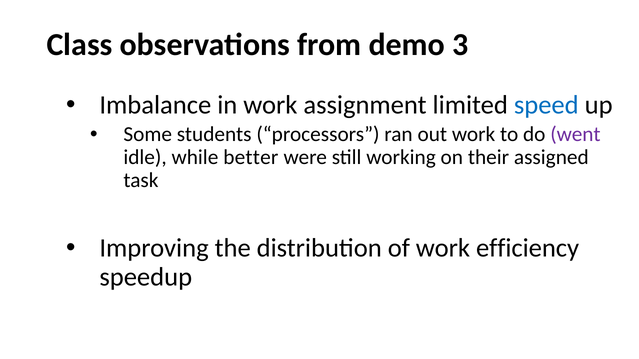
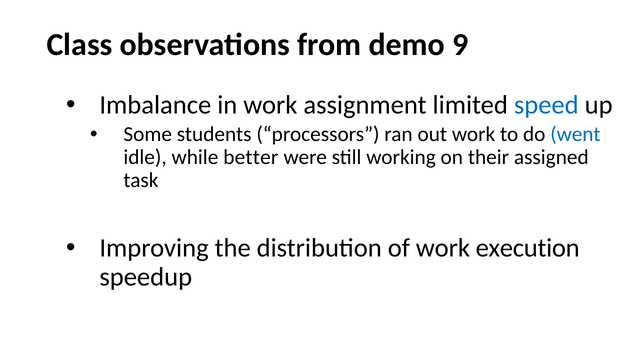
3: 3 -> 9
went colour: purple -> blue
efficiency: efficiency -> execution
